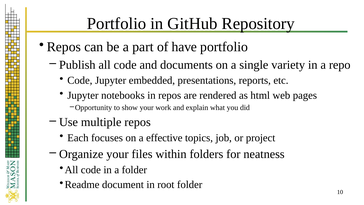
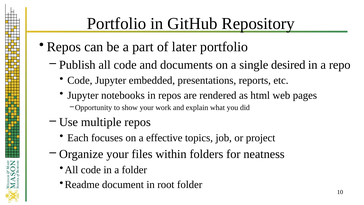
have: have -> later
variety: variety -> desired
